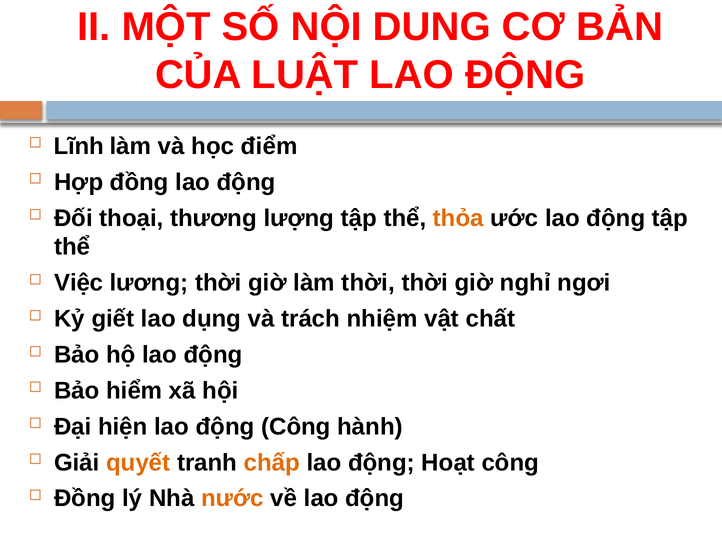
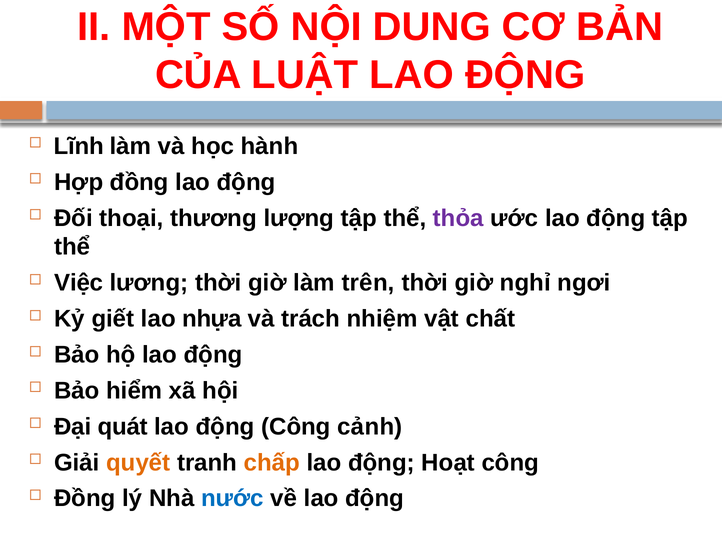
điểm: điểm -> hành
thỏa colour: orange -> purple
làm thời: thời -> trên
dụng: dụng -> nhựa
hiện: hiện -> quát
hành: hành -> cảnh
nước colour: orange -> blue
